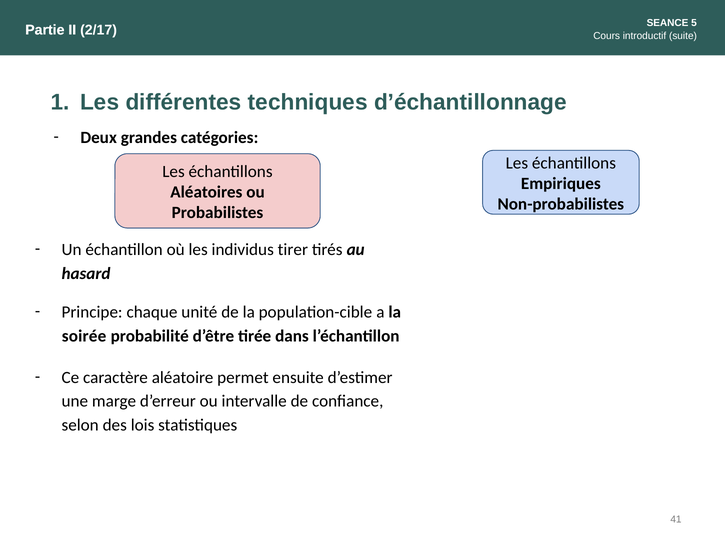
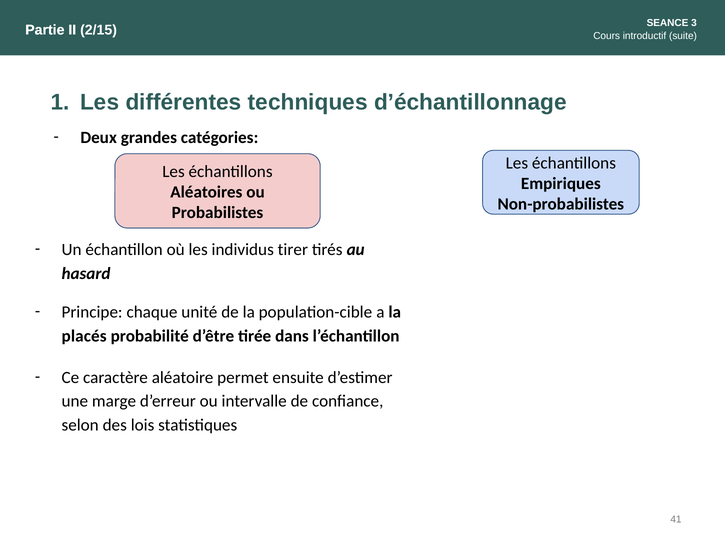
5: 5 -> 3
2/17: 2/17 -> 2/15
soirée: soirée -> placés
